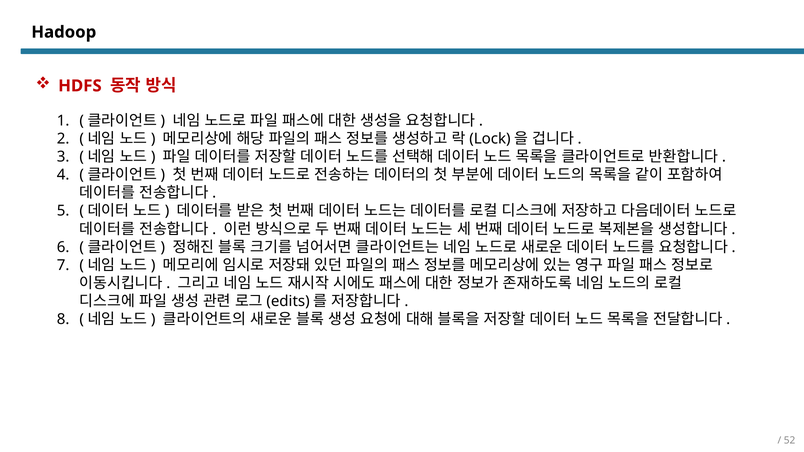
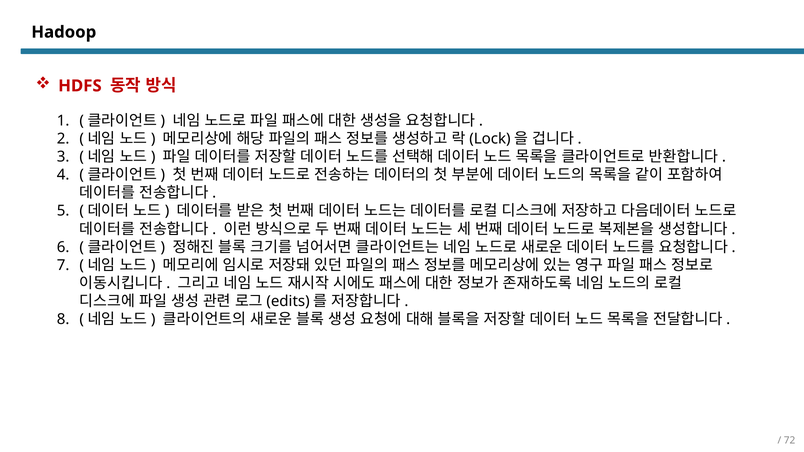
52: 52 -> 72
